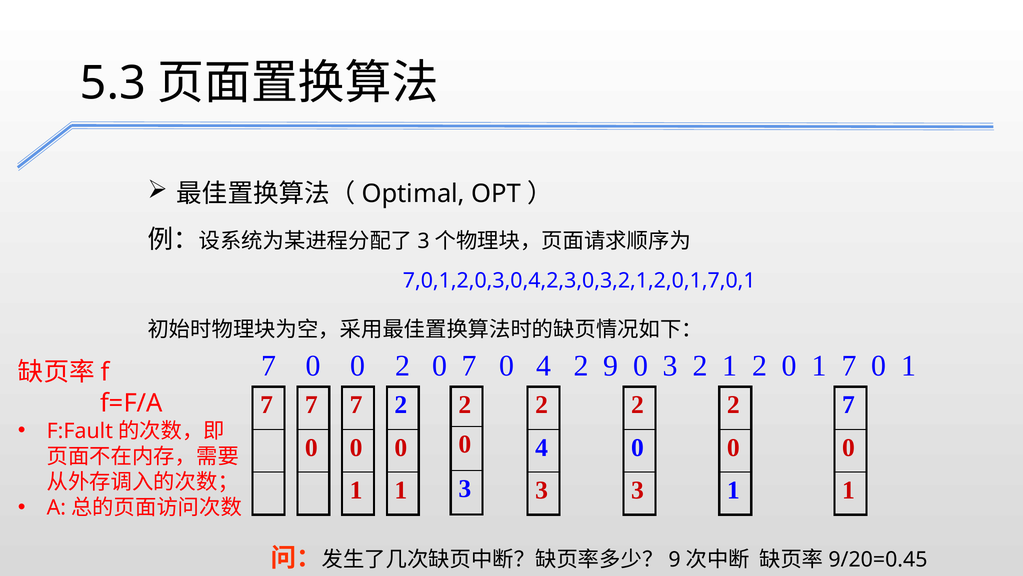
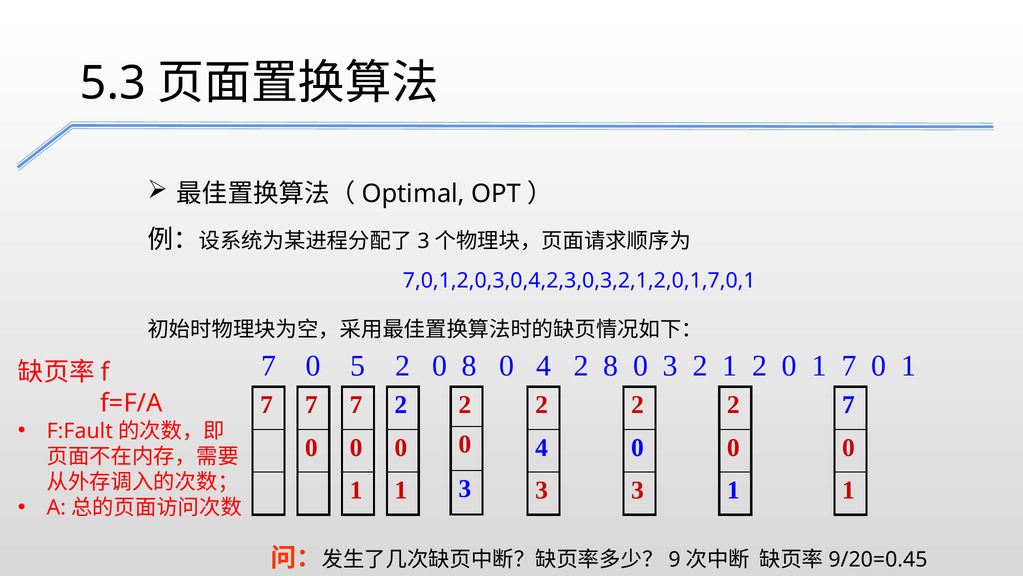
0 0: 0 -> 5
2 0 7: 7 -> 8
2 9: 9 -> 8
